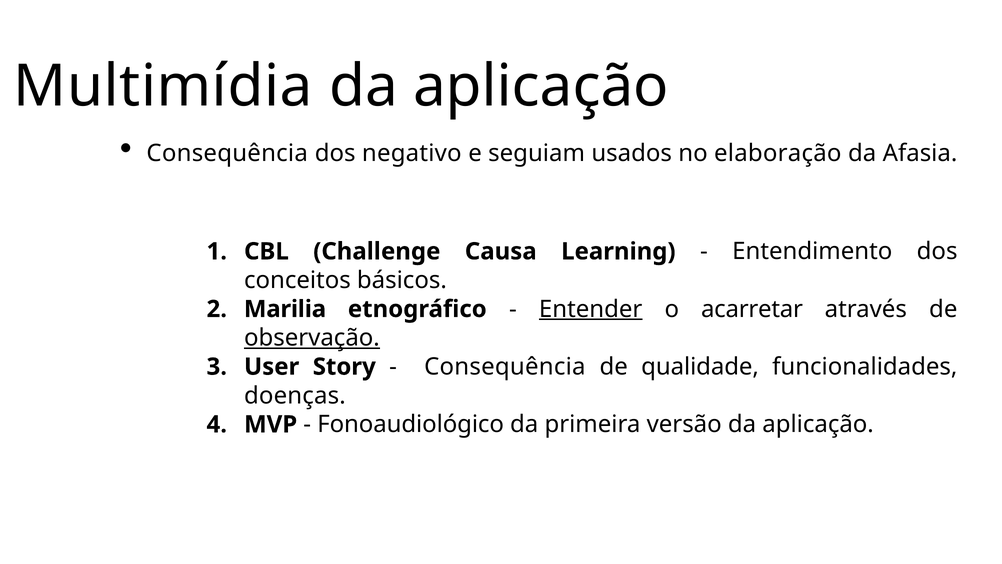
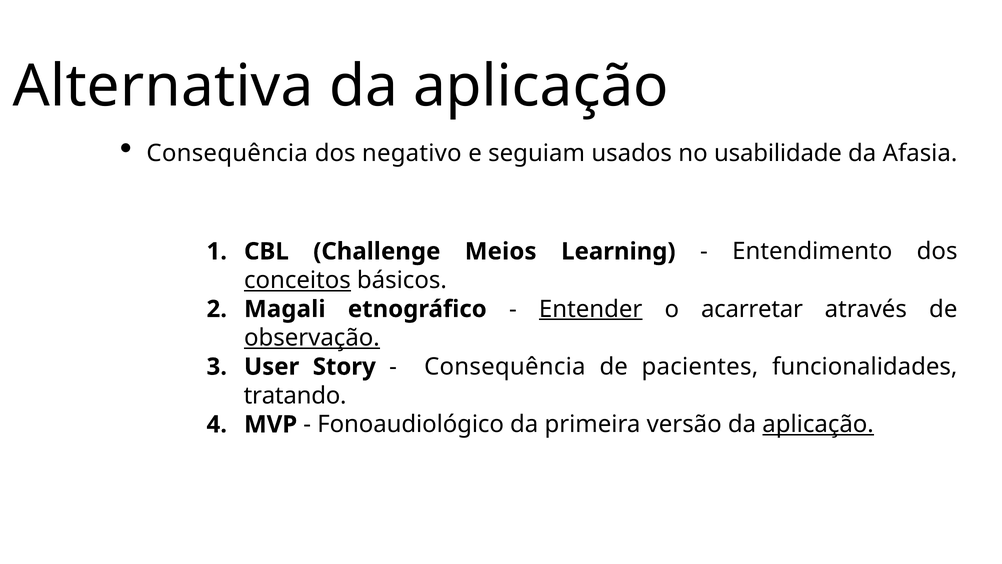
Multimídia: Multimídia -> Alternativa
elaboração: elaboração -> usabilidade
Causa: Causa -> Meios
conceitos underline: none -> present
Marilia: Marilia -> Magali
qualidade: qualidade -> pacientes
doenças: doenças -> tratando
aplicação at (818, 424) underline: none -> present
